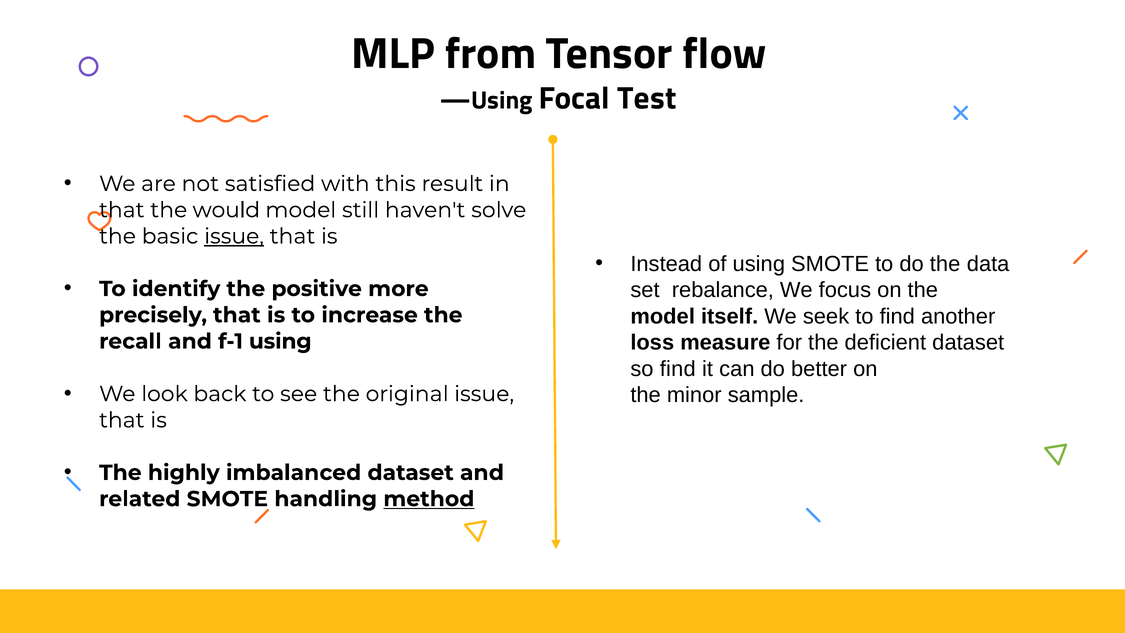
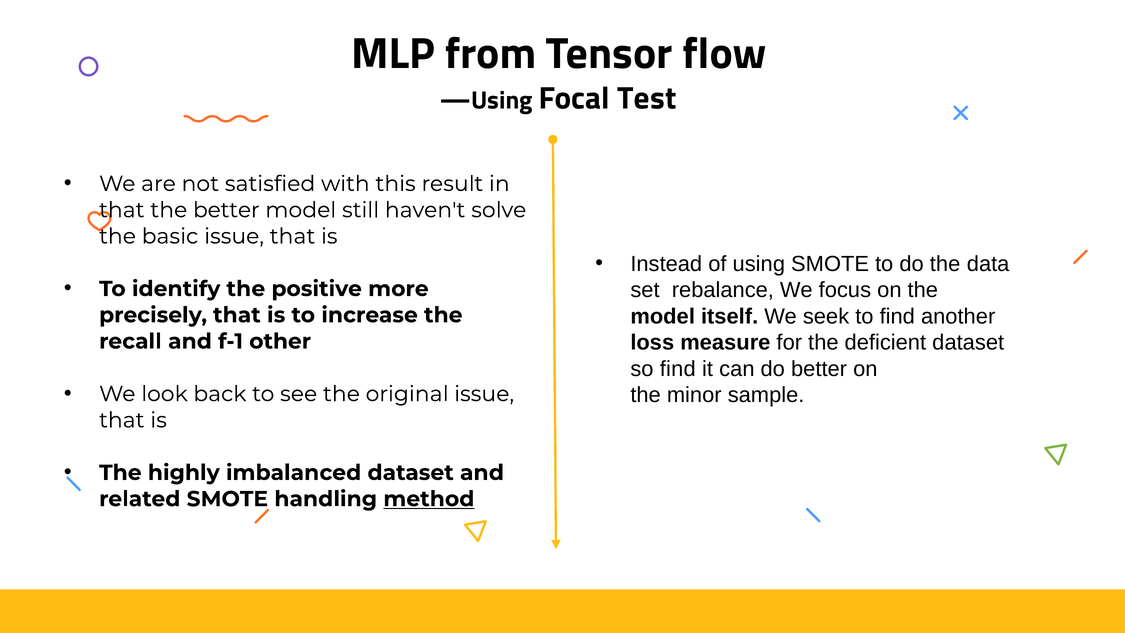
the would: would -> better
issue at (234, 236) underline: present -> none
f-1 using: using -> other
